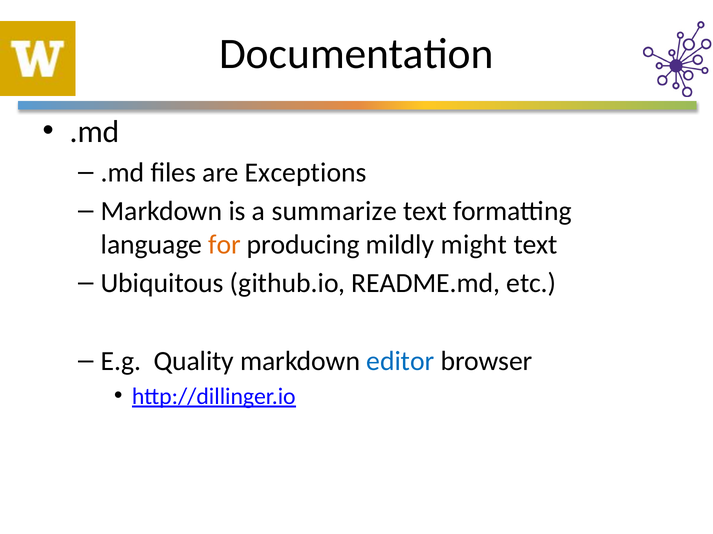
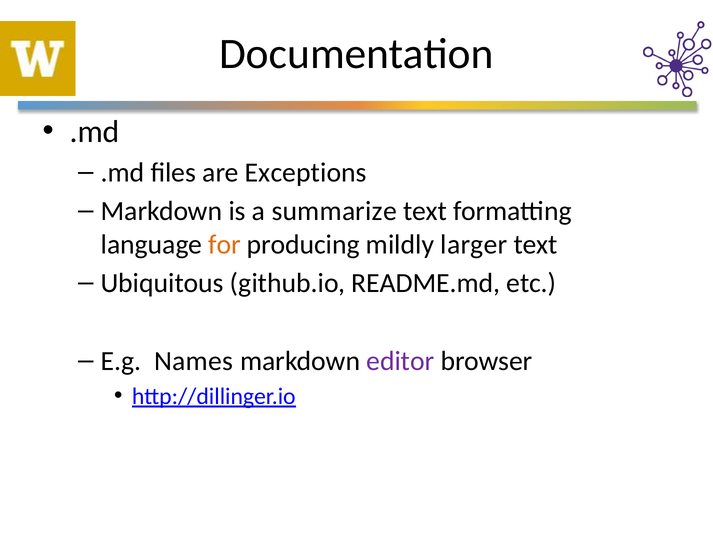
might: might -> larger
Quality: Quality -> Names
editor colour: blue -> purple
